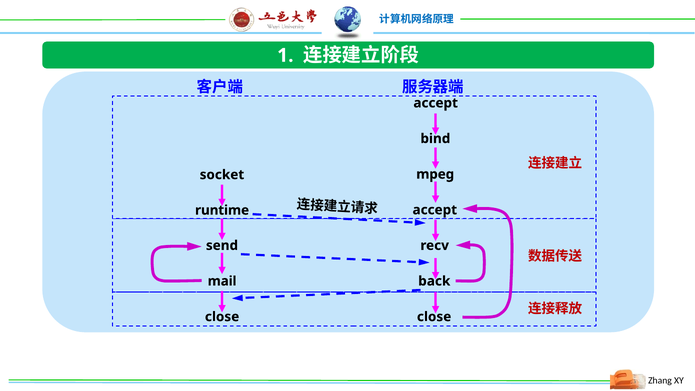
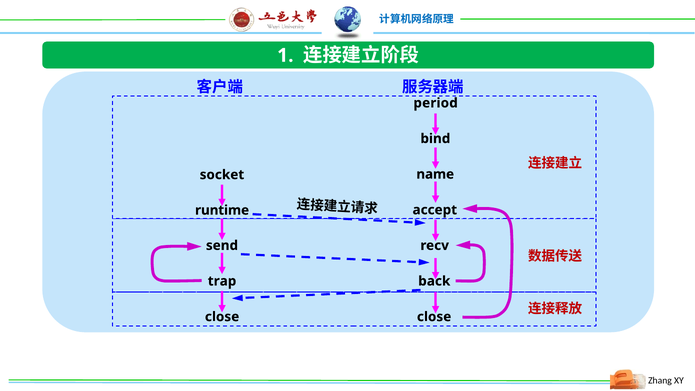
accept at (436, 103): accept -> period
mpeg: mpeg -> name
mail: mail -> trap
